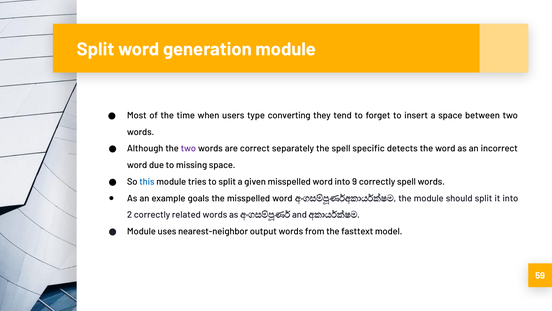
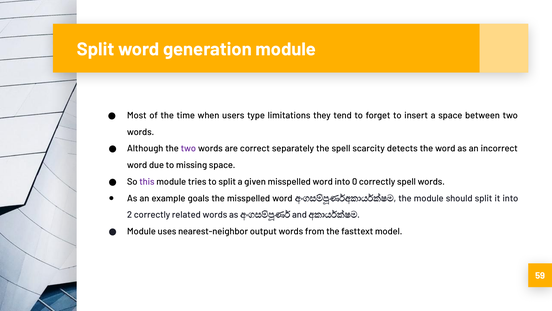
converting: converting -> limitations
specific: specific -> scarcity
this colour: blue -> purple
9: 9 -> 0
